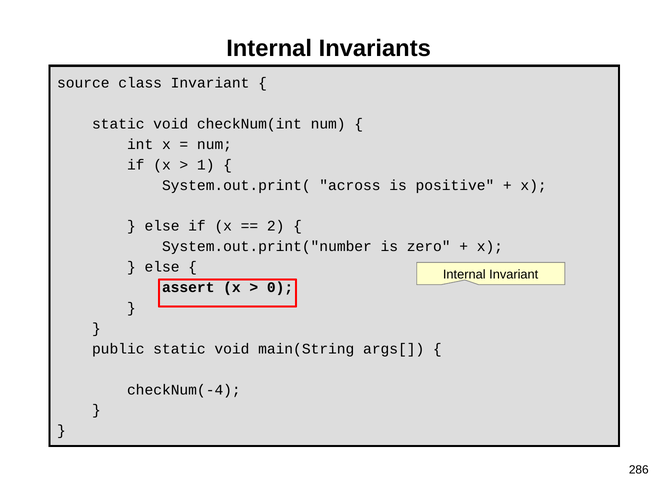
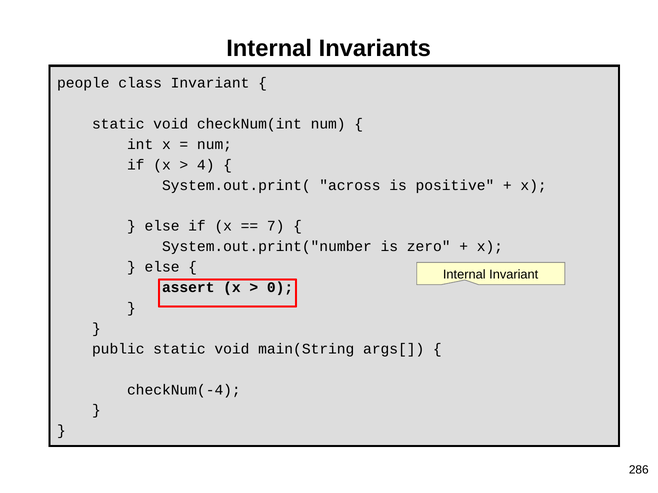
source: source -> people
1: 1 -> 4
2: 2 -> 7
